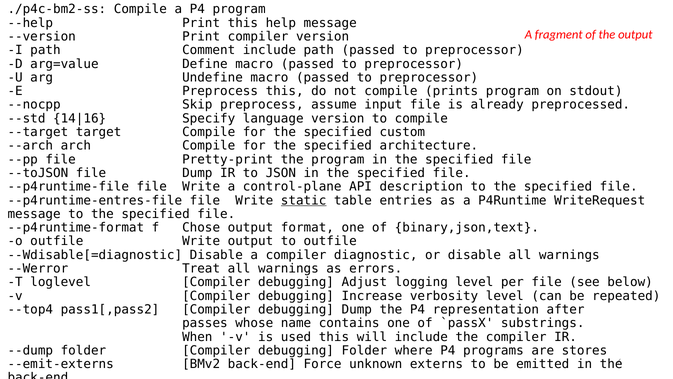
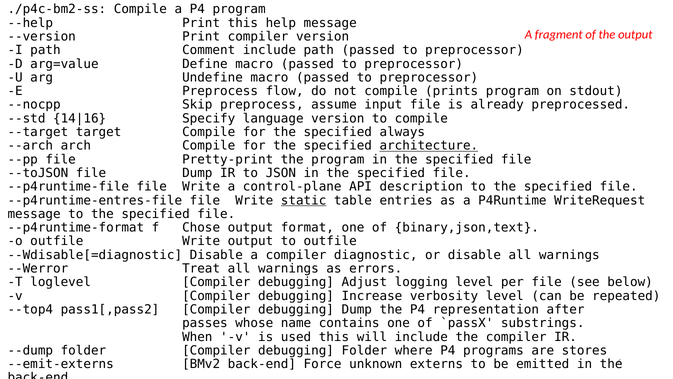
Preprocess this: this -> flow
custom: custom -> always
architecture underline: none -> present
